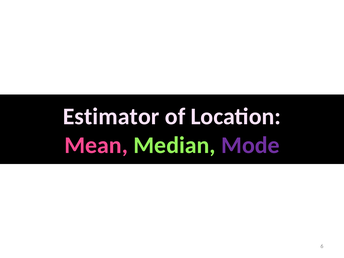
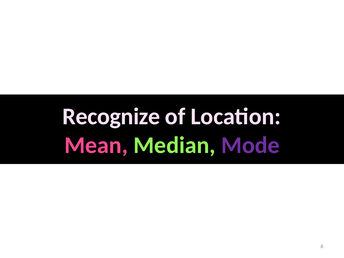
Estimator: Estimator -> Recognize
